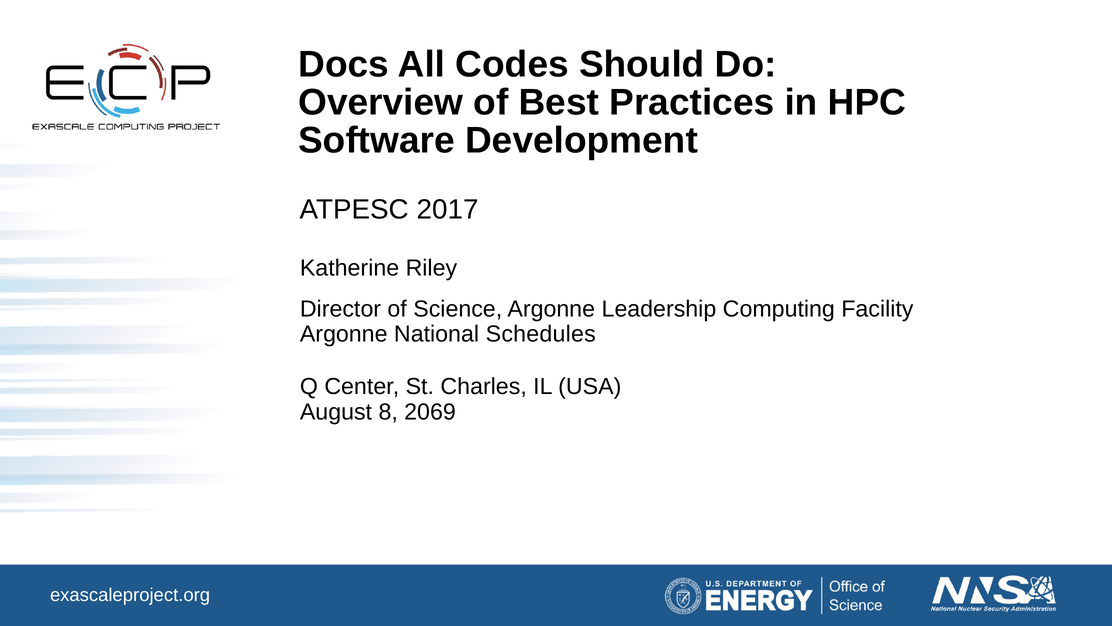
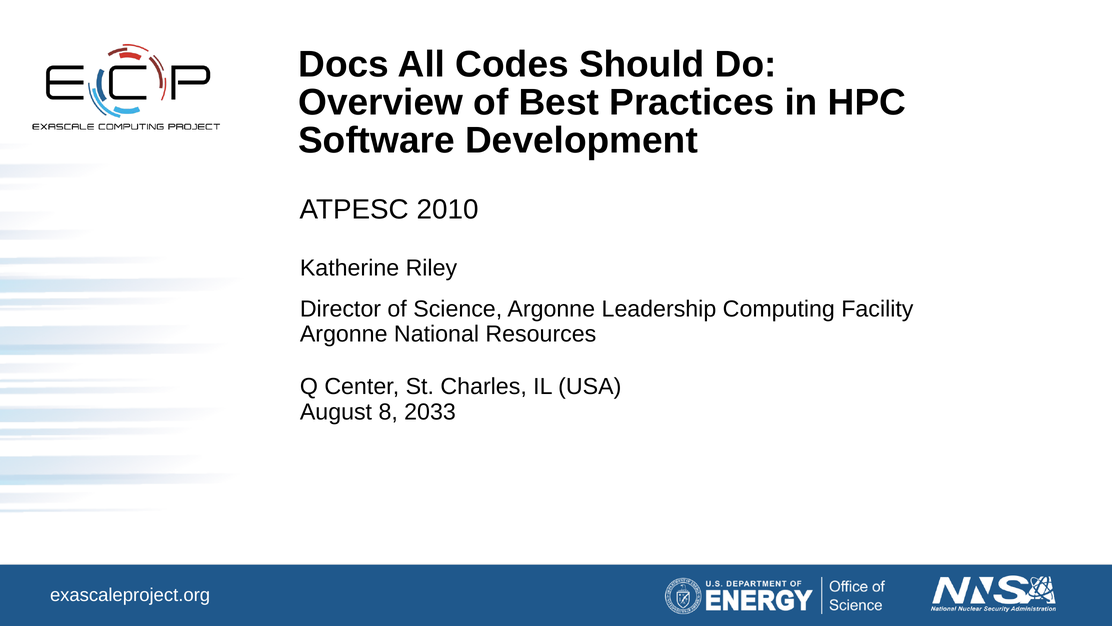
2017: 2017 -> 2010
Schedules: Schedules -> Resources
2069: 2069 -> 2033
